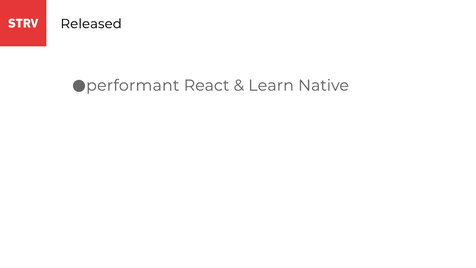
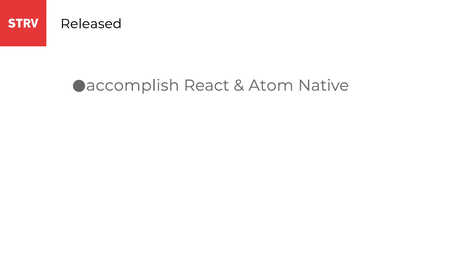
performant: performant -> accomplish
Learn: Learn -> Atom
